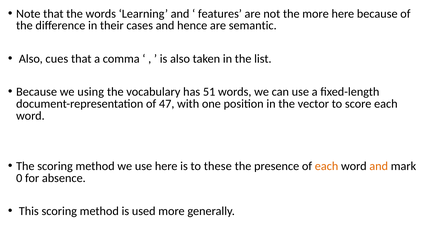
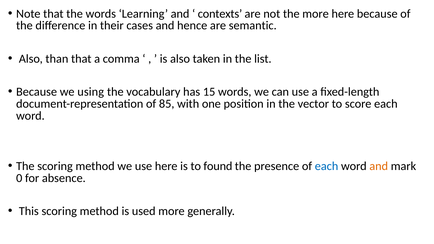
features: features -> contexts
cues: cues -> than
51: 51 -> 15
47: 47 -> 85
these: these -> found
each at (327, 166) colour: orange -> blue
